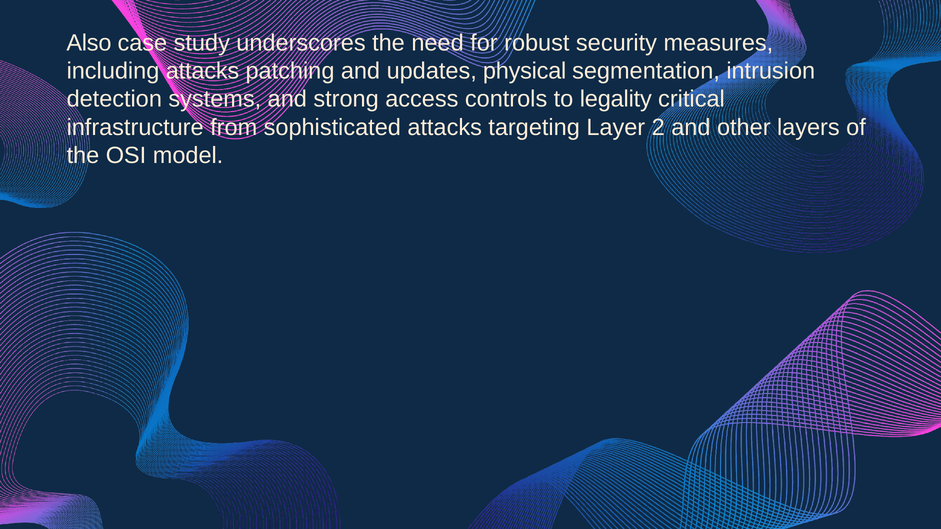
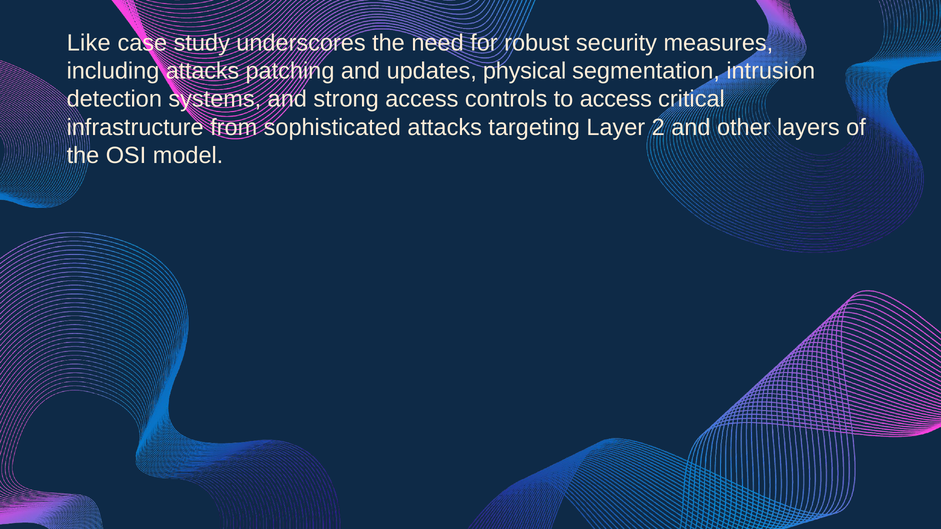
Also: Also -> Like
to legality: legality -> access
